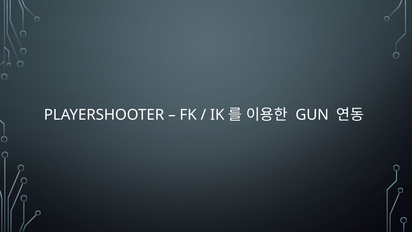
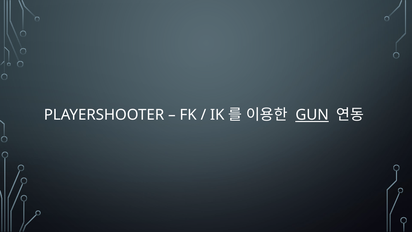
GUN underline: none -> present
